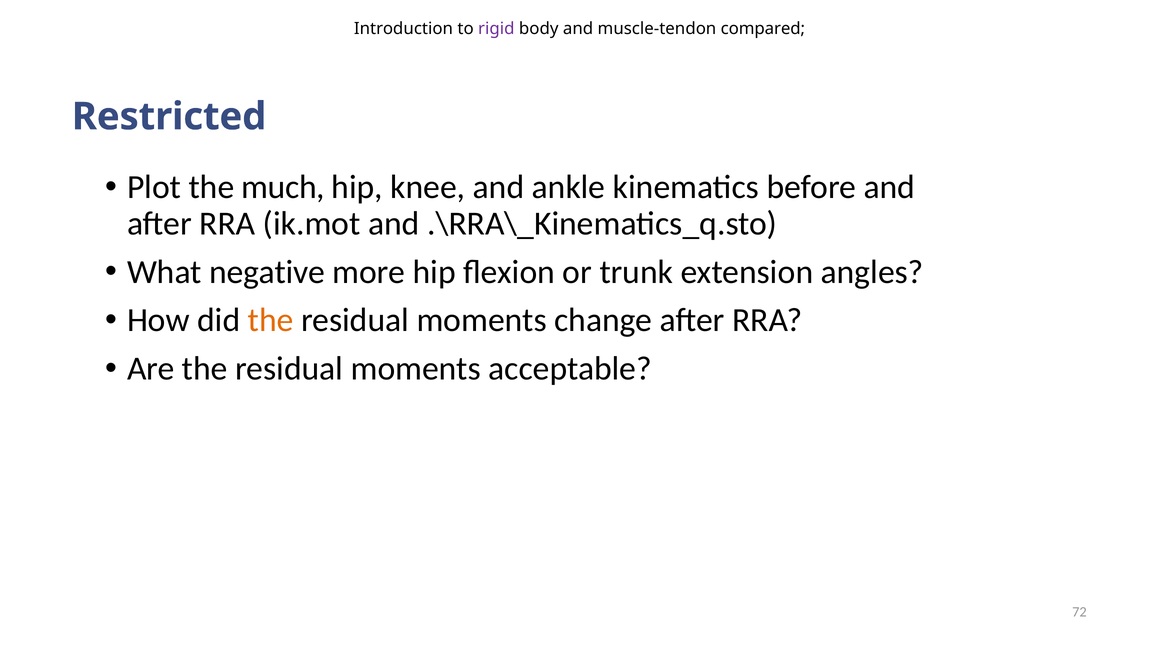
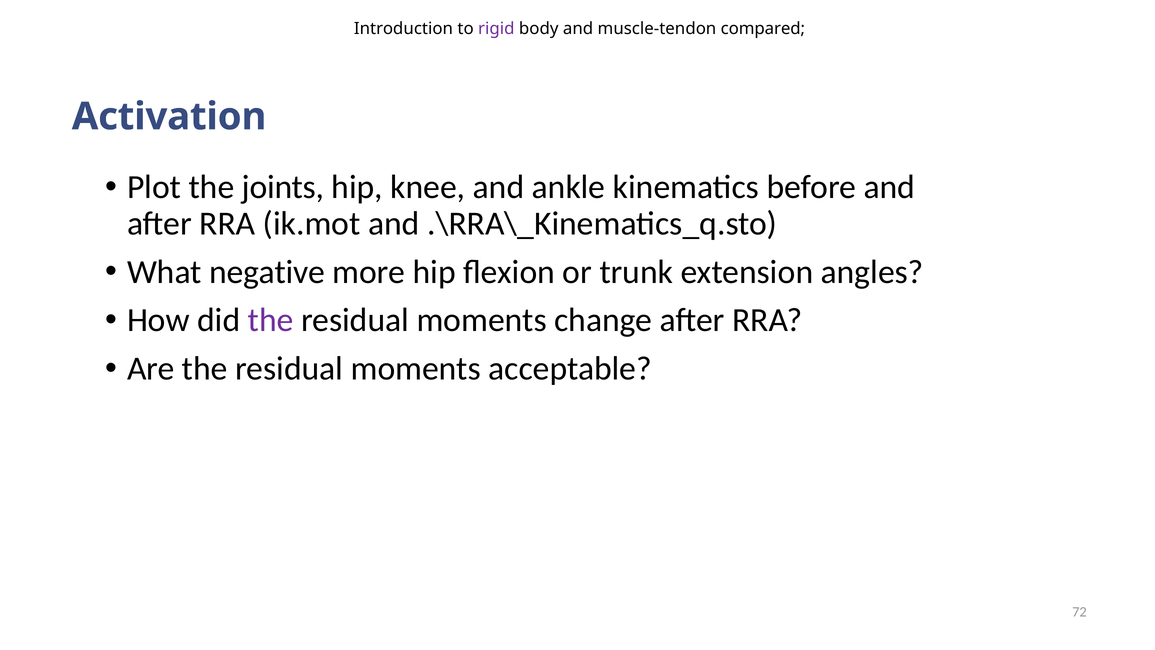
Restricted: Restricted -> Activation
much: much -> joints
the at (271, 320) colour: orange -> purple
